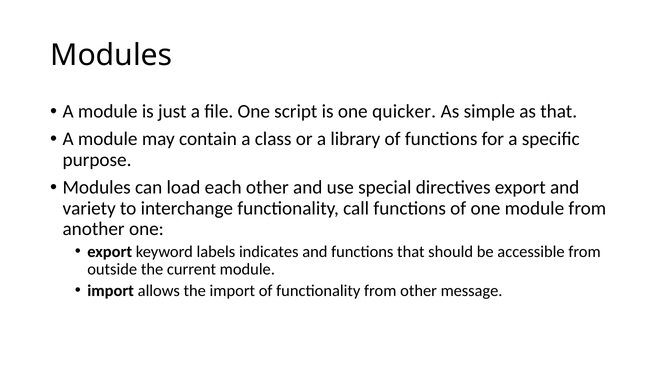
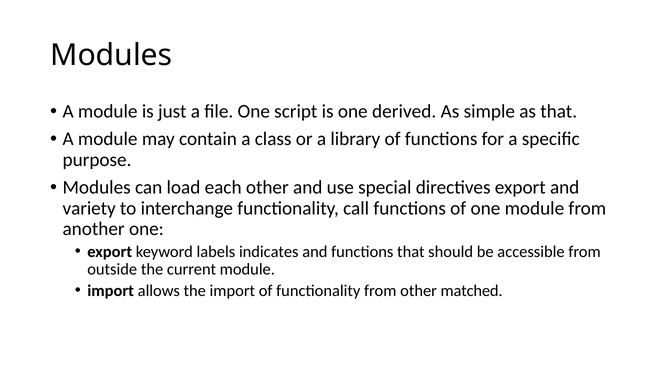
quicker: quicker -> derived
message: message -> matched
